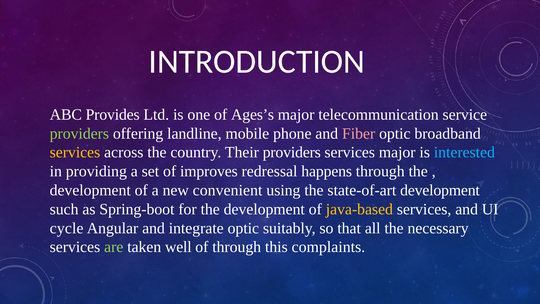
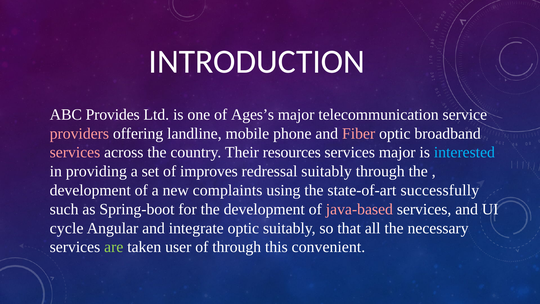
providers at (79, 133) colour: light green -> pink
services at (75, 152) colour: yellow -> pink
Their providers: providers -> resources
redressal happens: happens -> suitably
convenient: convenient -> complaints
state-of-art development: development -> successfully
java-based colour: yellow -> pink
well: well -> user
complaints: complaints -> convenient
